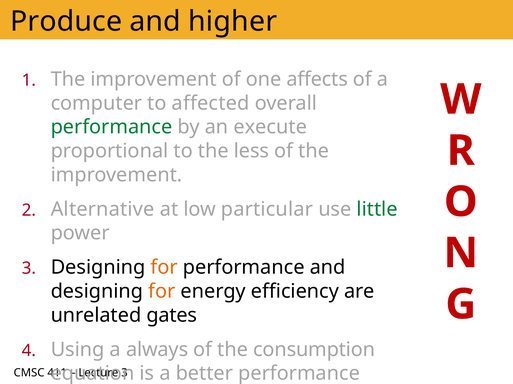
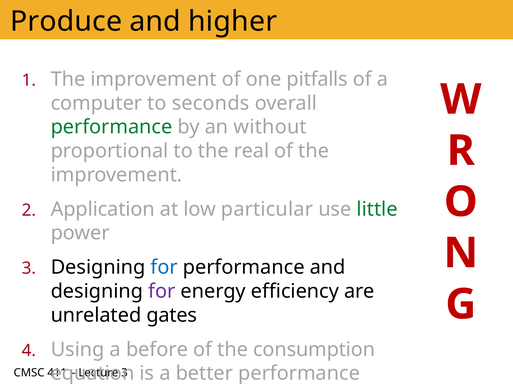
affects: affects -> pitfalls
affected: affected -> seconds
execute: execute -> without
less: less -> real
Alternative: Alternative -> Application
for at (164, 268) colour: orange -> blue
for at (162, 292) colour: orange -> purple
always: always -> before
